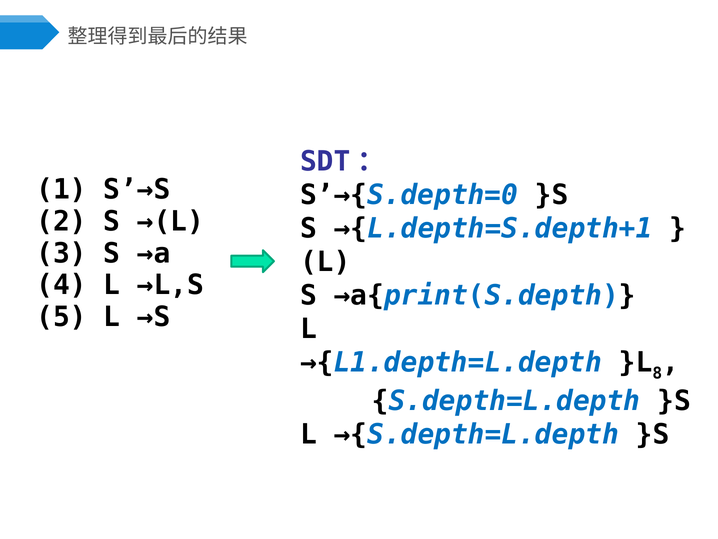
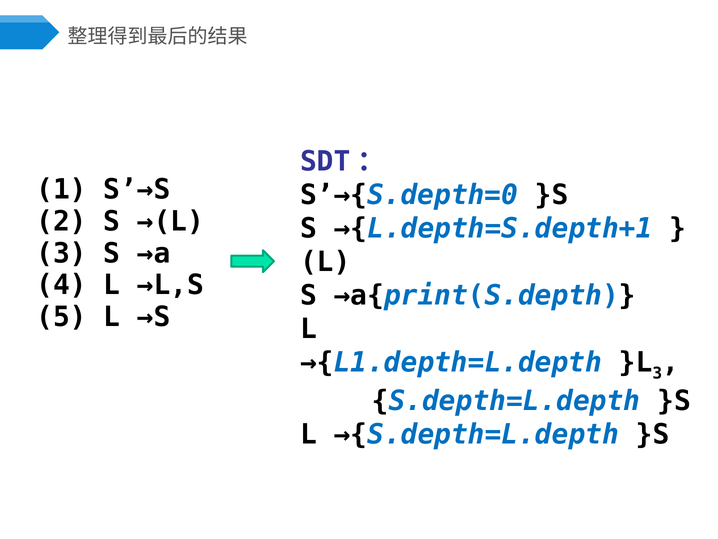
8 at (657, 373): 8 -> 3
